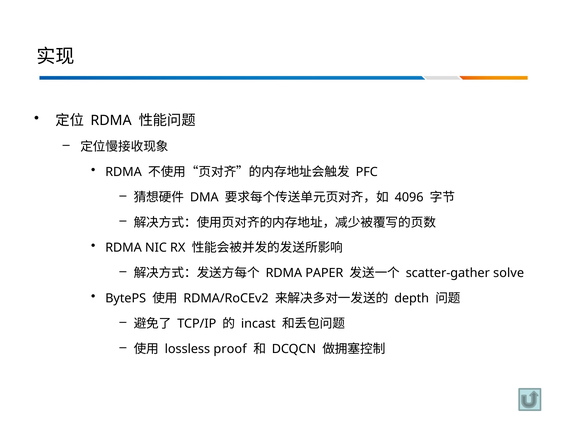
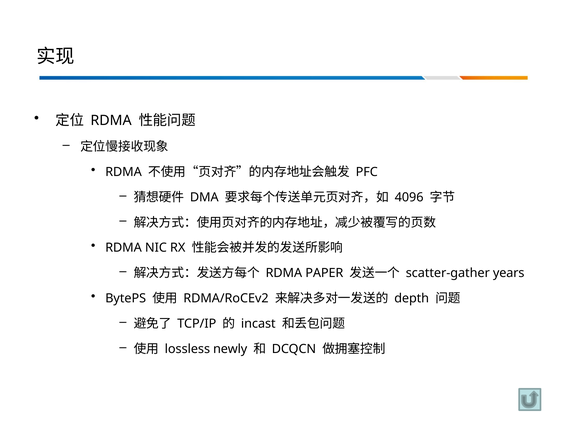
solve: solve -> years
proof: proof -> newly
